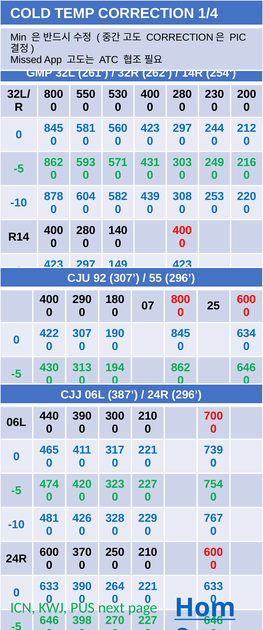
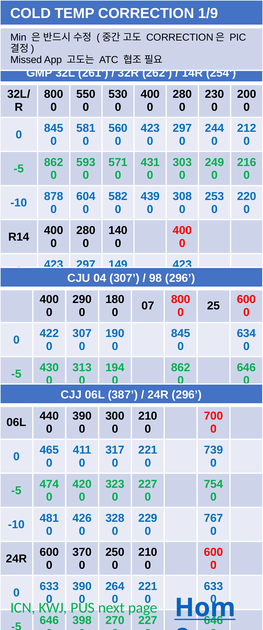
1/4: 1/4 -> 1/9
92: 92 -> 04
55: 55 -> 98
